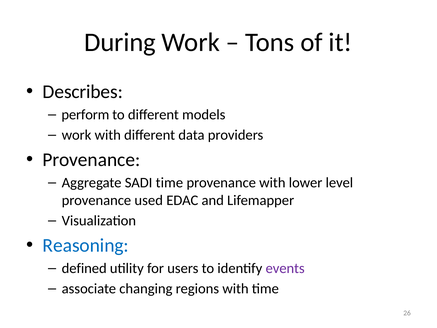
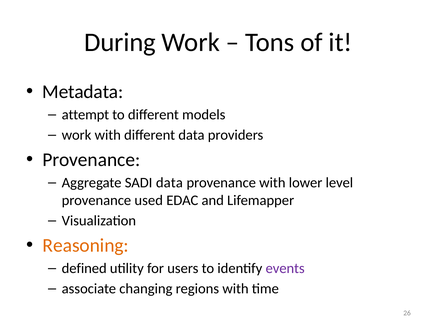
Describes: Describes -> Metadata
perform: perform -> attempt
SADI time: time -> data
Reasoning colour: blue -> orange
